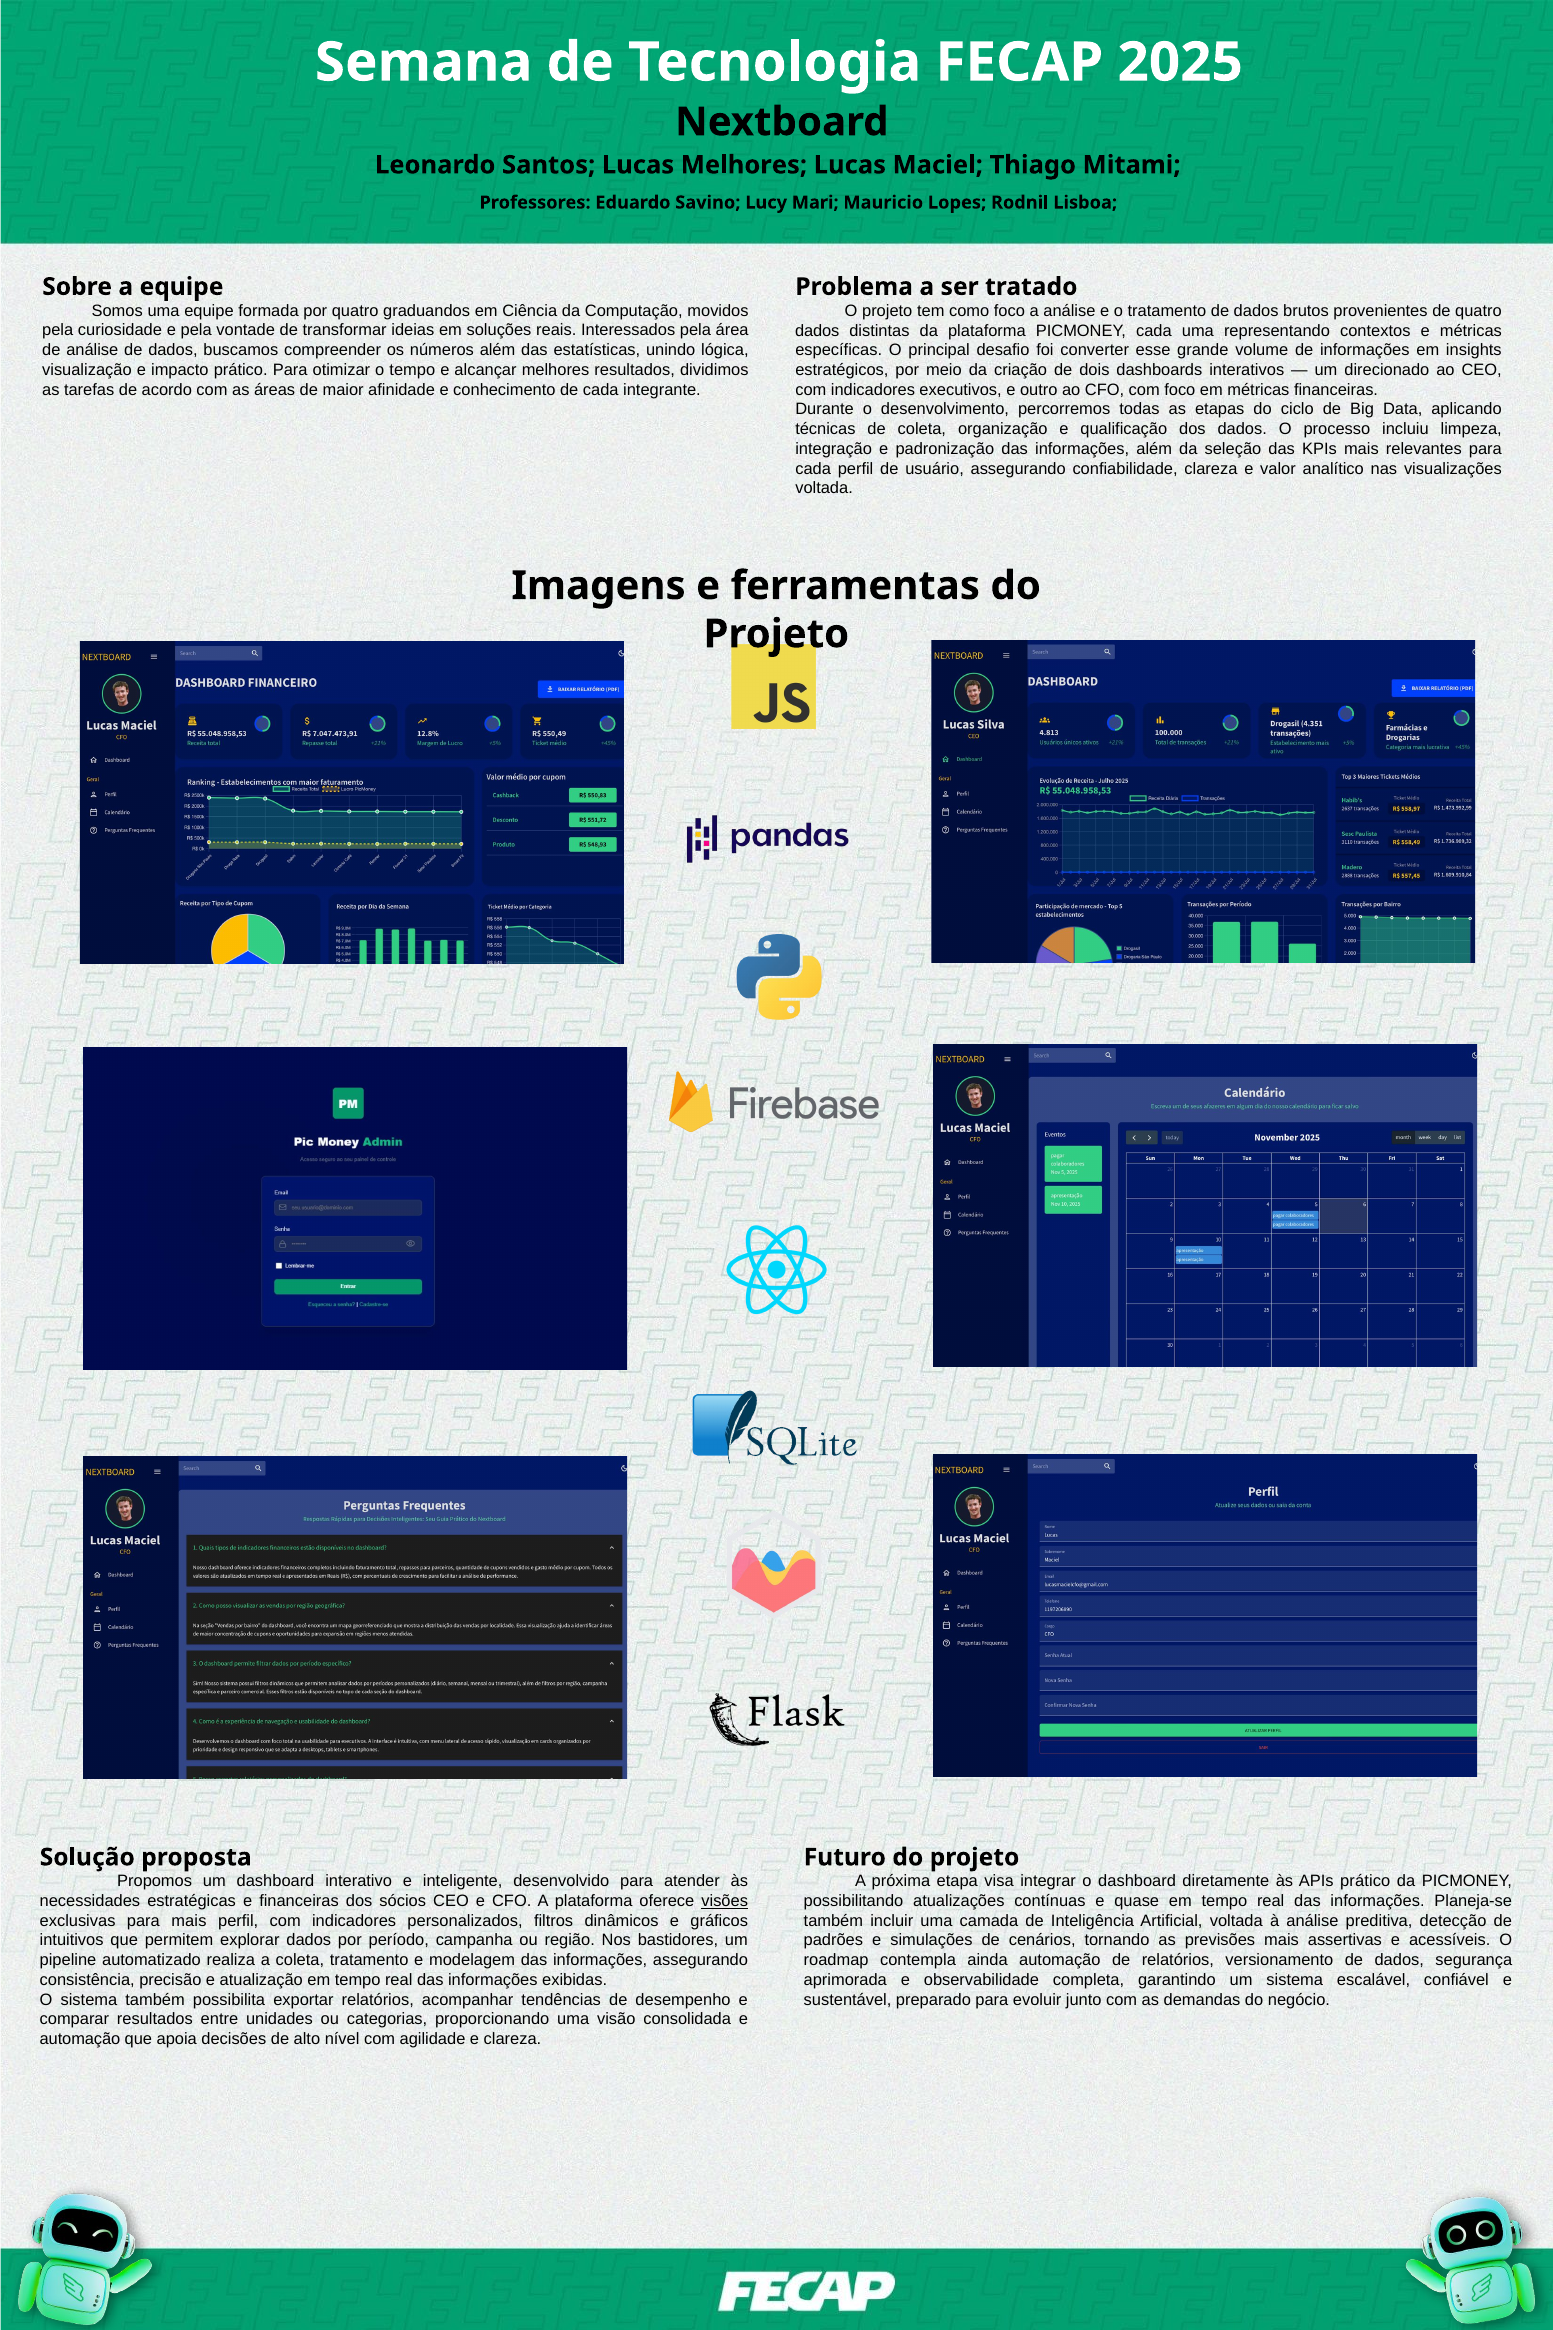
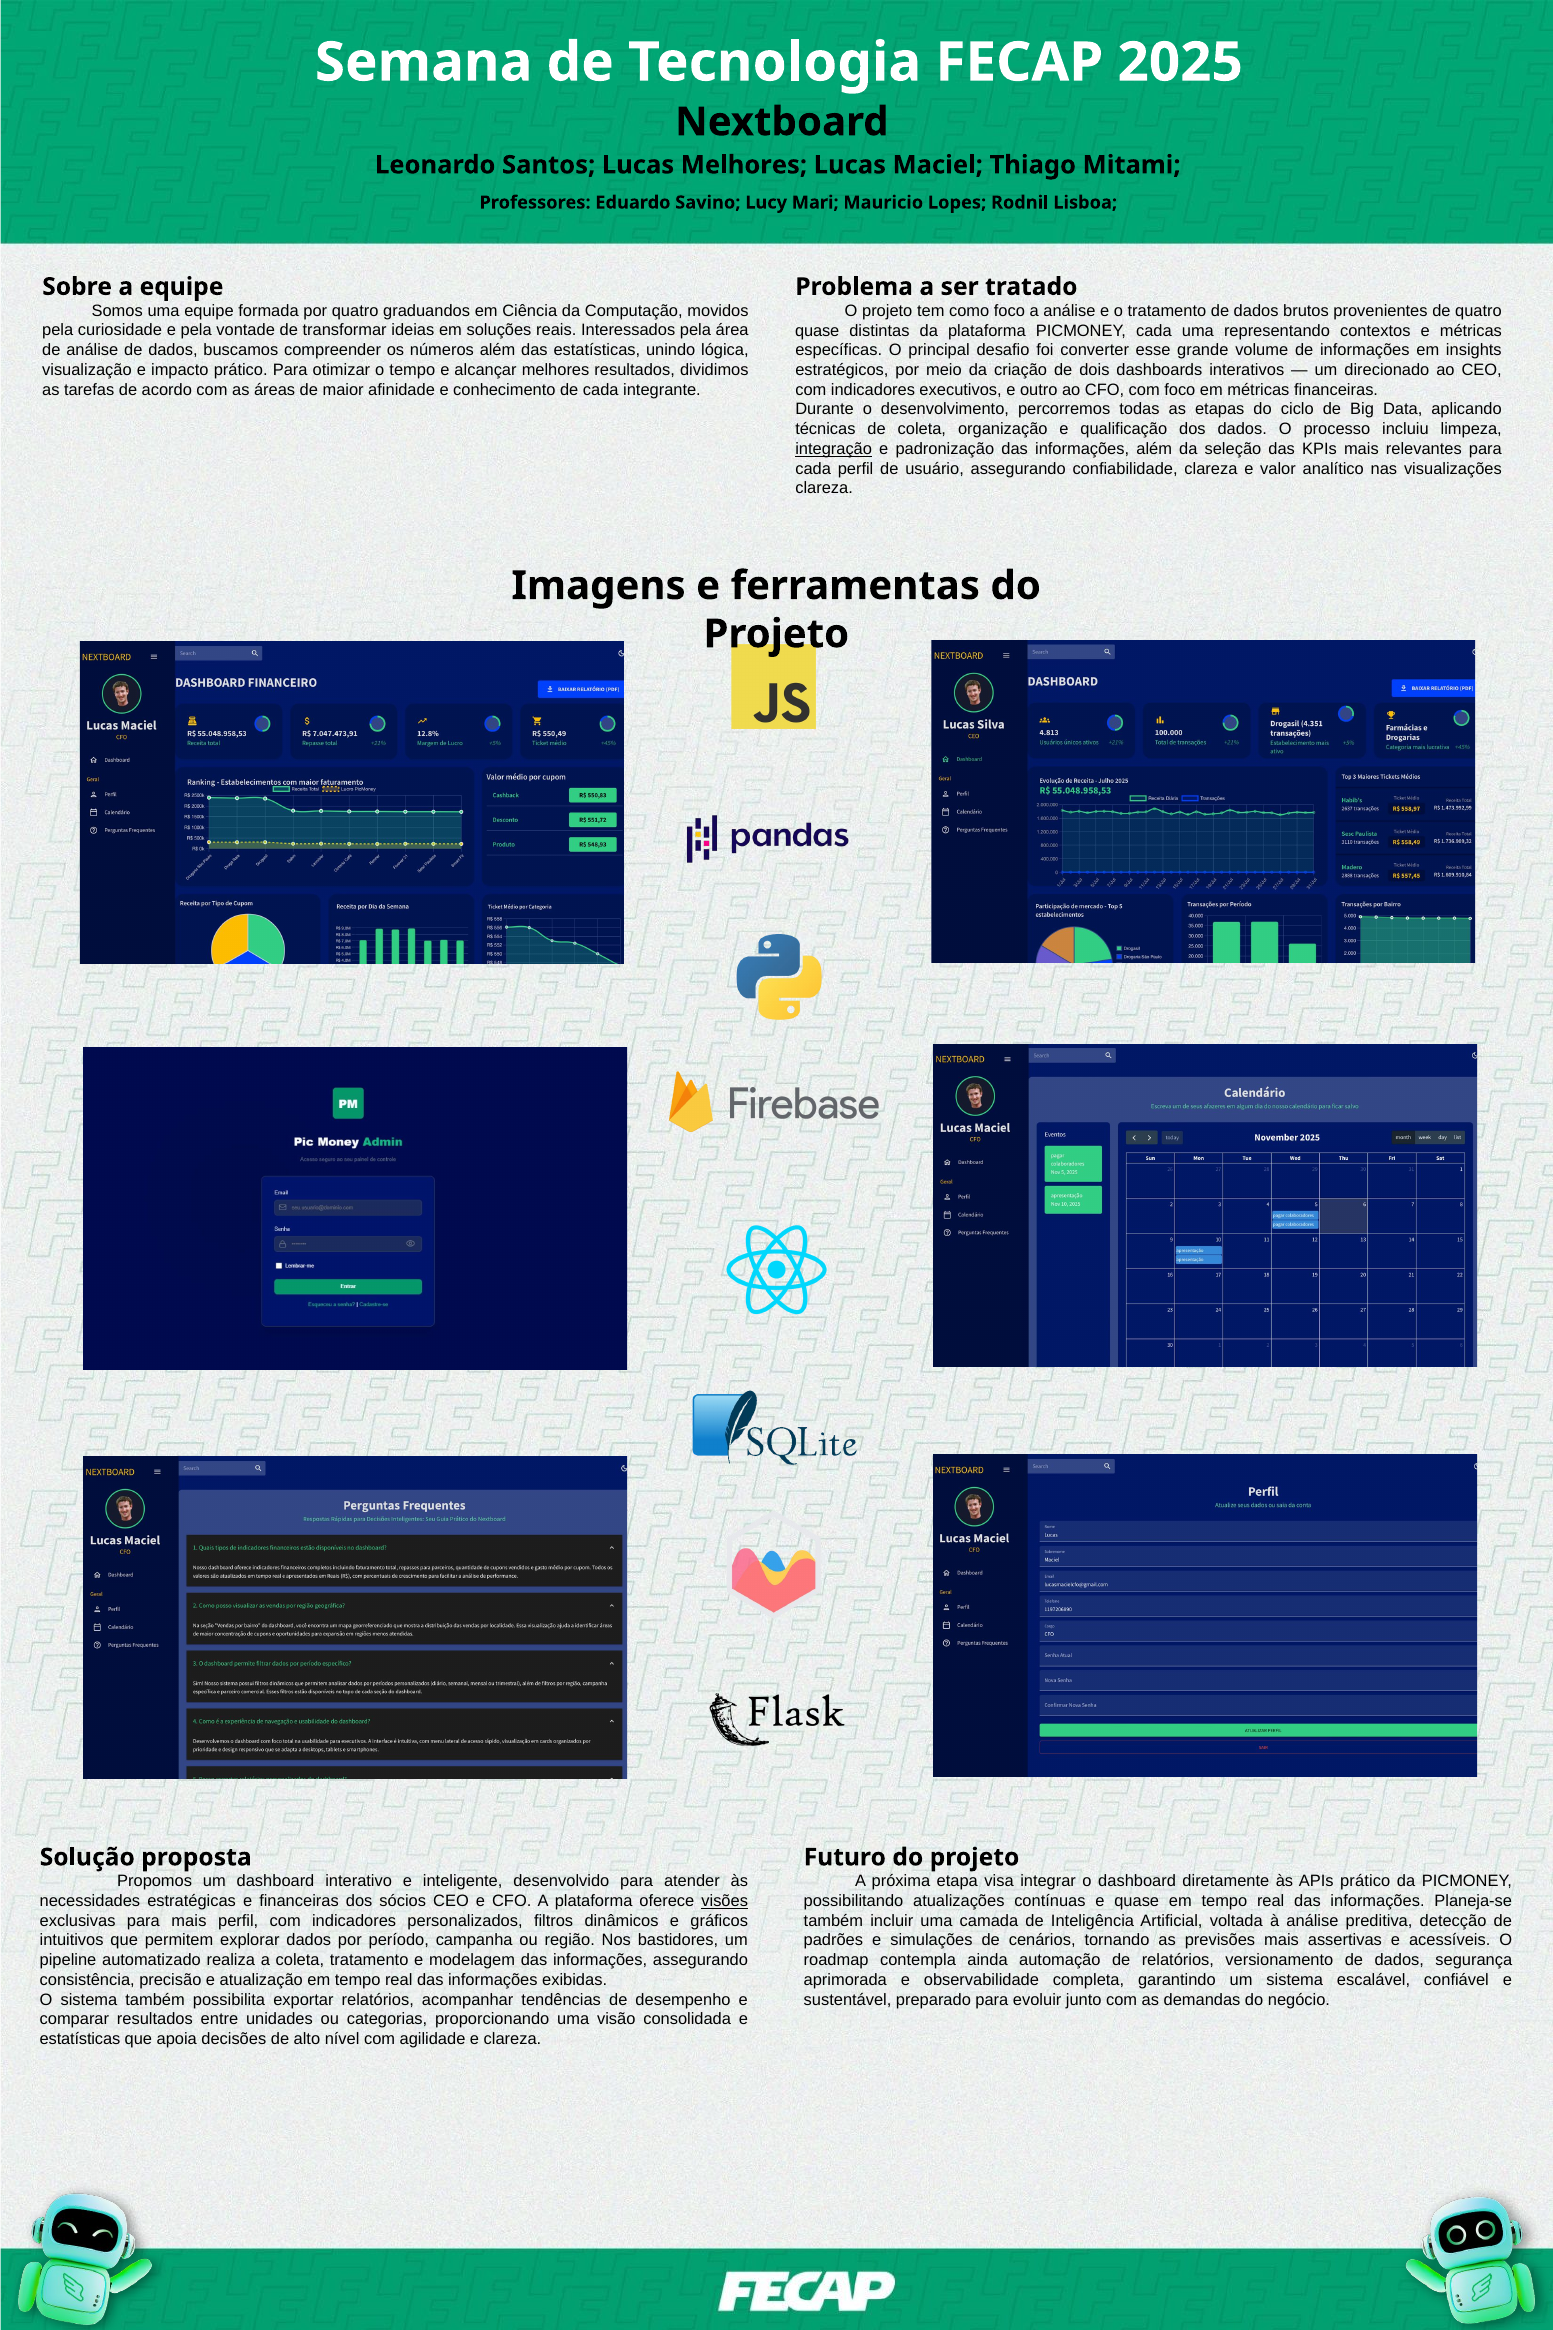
dados at (817, 331): dados -> quase
integração underline: none -> present
voltada at (824, 488): voltada -> clareza
automação at (80, 2039): automação -> estatísticas
